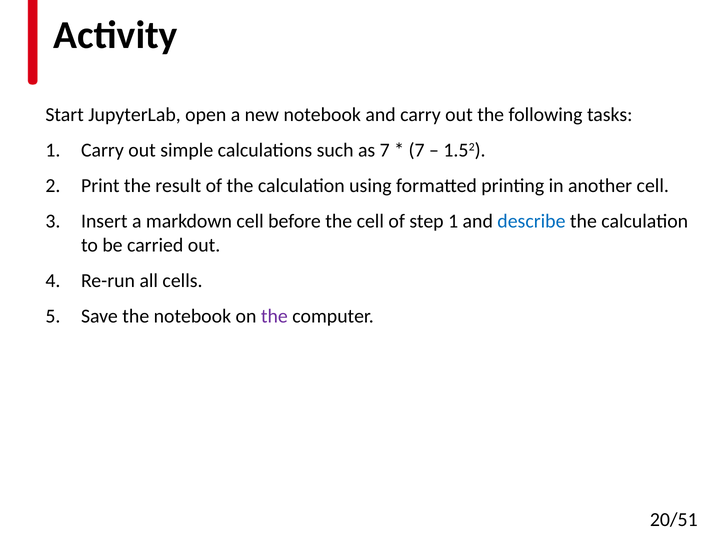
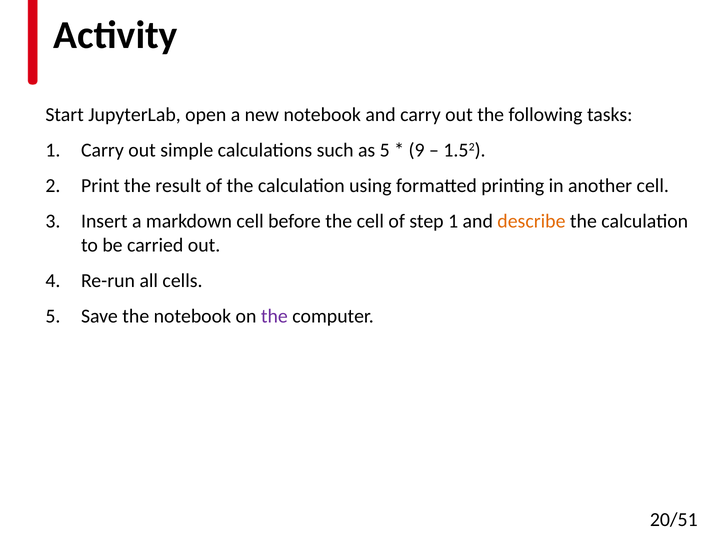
as 7: 7 -> 5
7 at (417, 150): 7 -> 9
describe colour: blue -> orange
